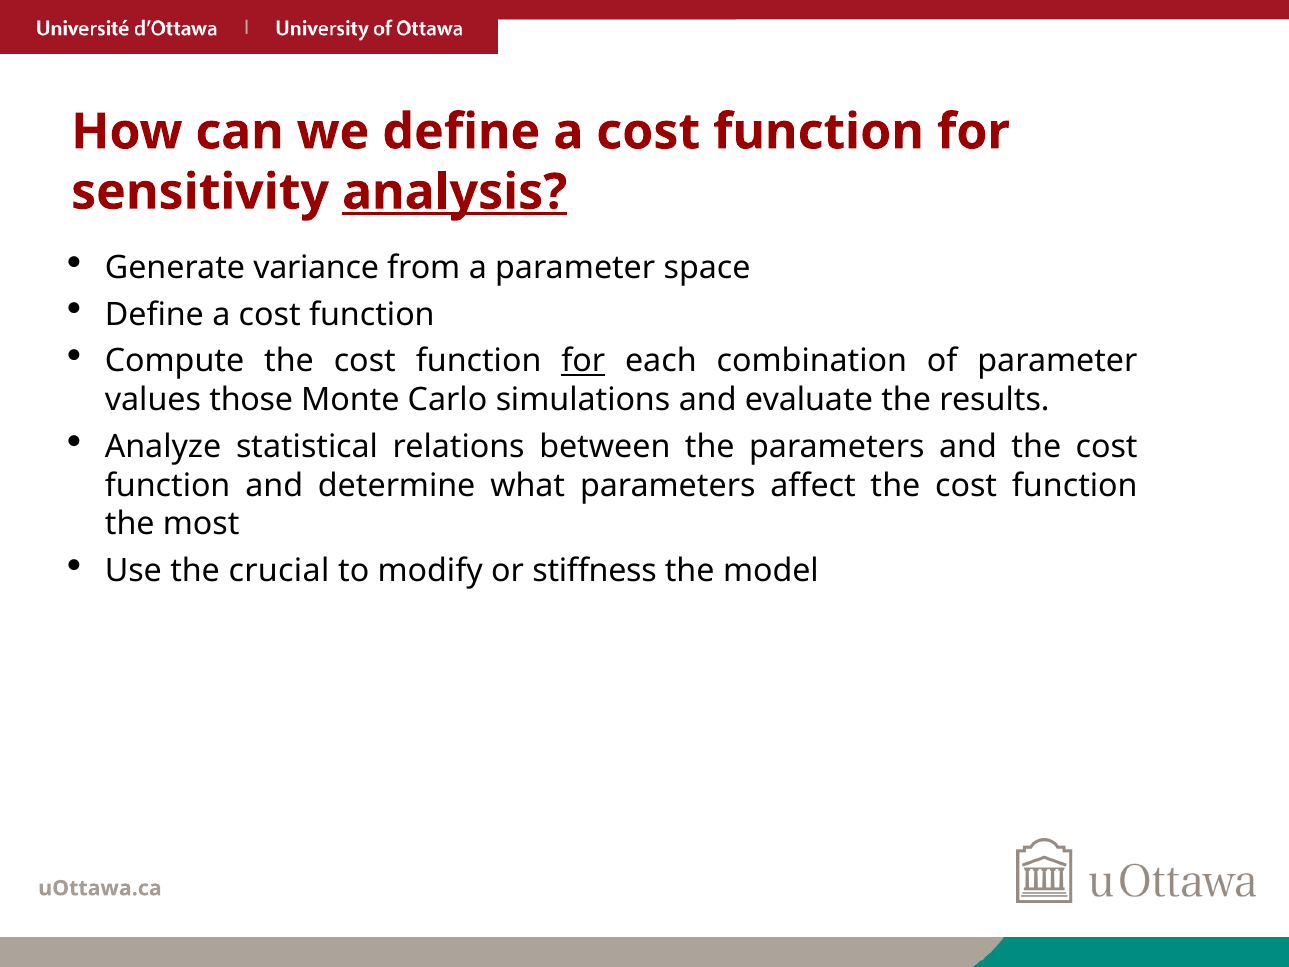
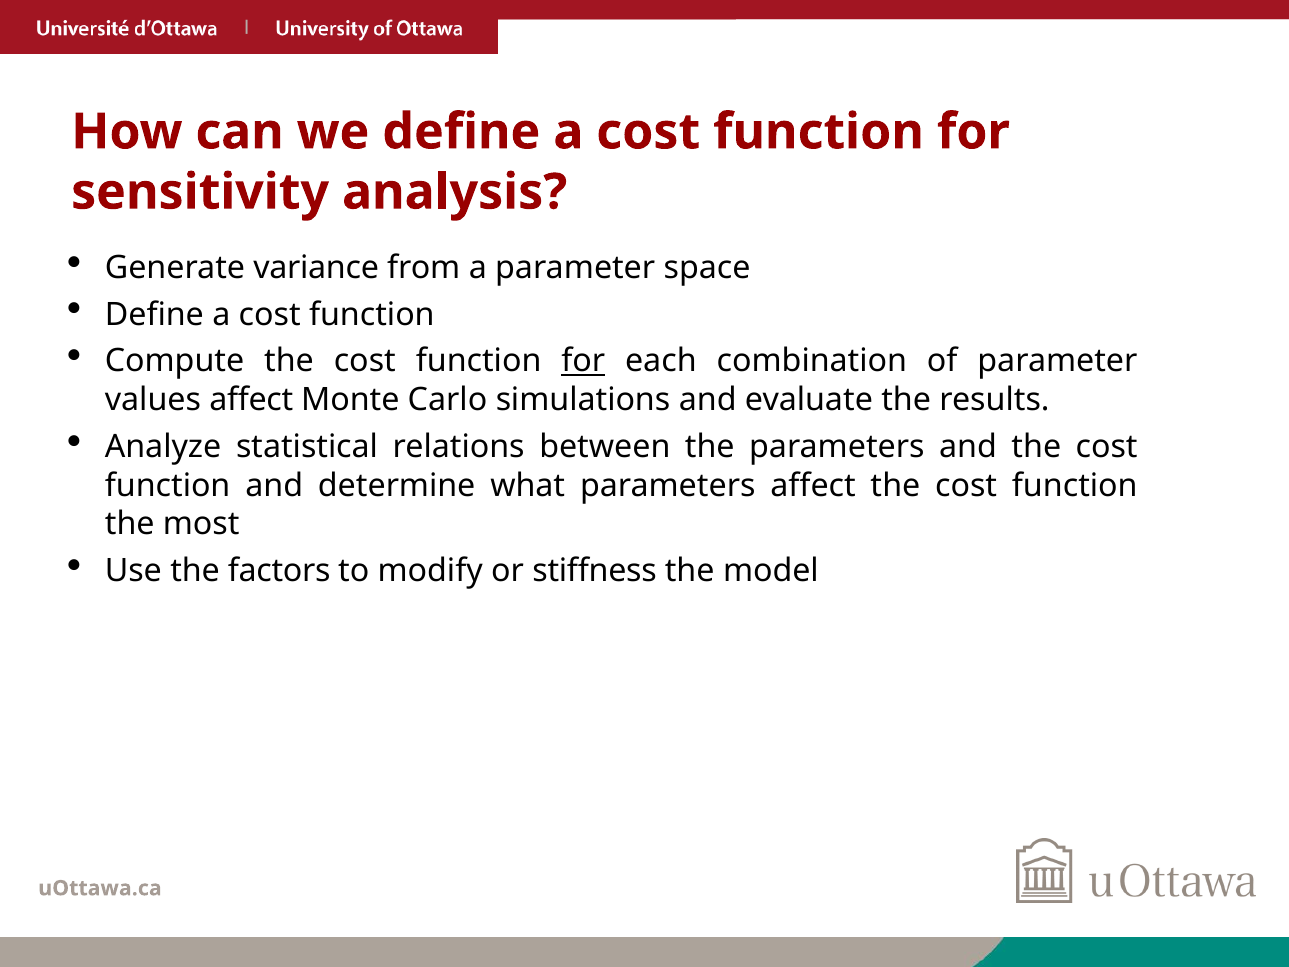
analysis underline: present -> none
values those: those -> affect
crucial: crucial -> factors
